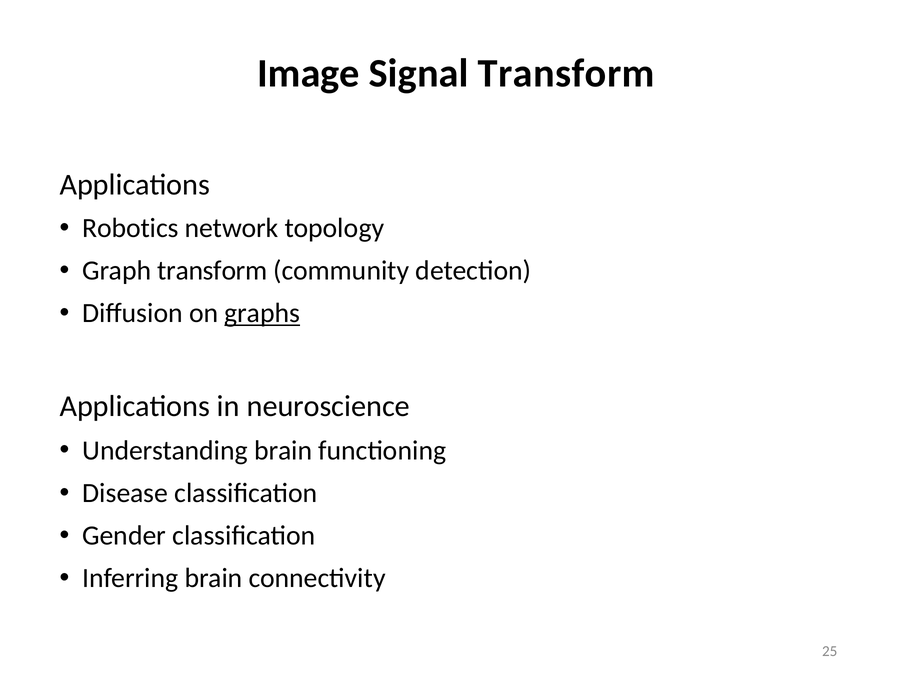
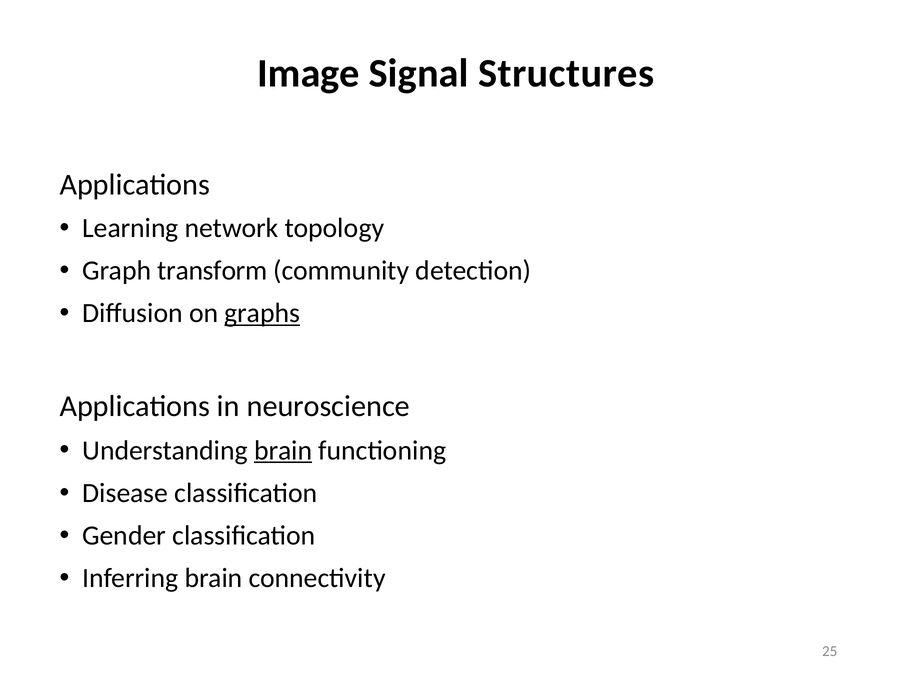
Signal Transform: Transform -> Structures
Robotics: Robotics -> Learning
brain at (283, 450) underline: none -> present
